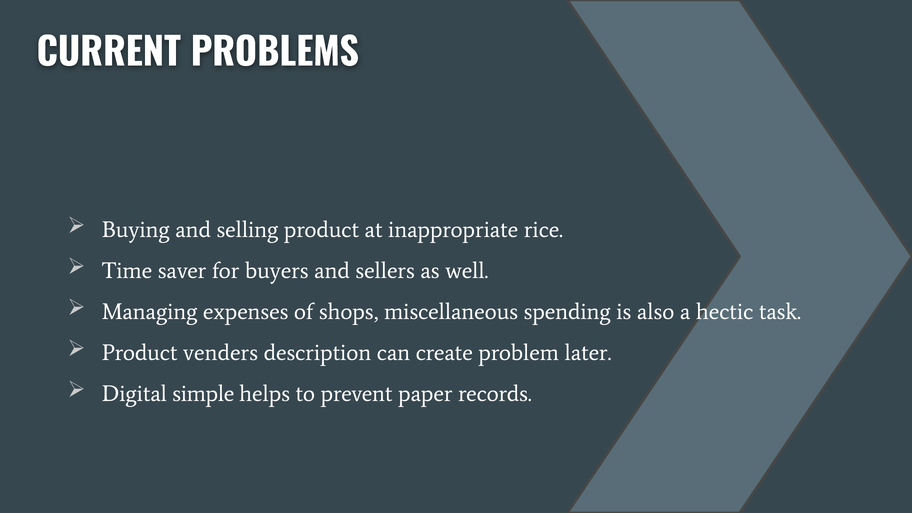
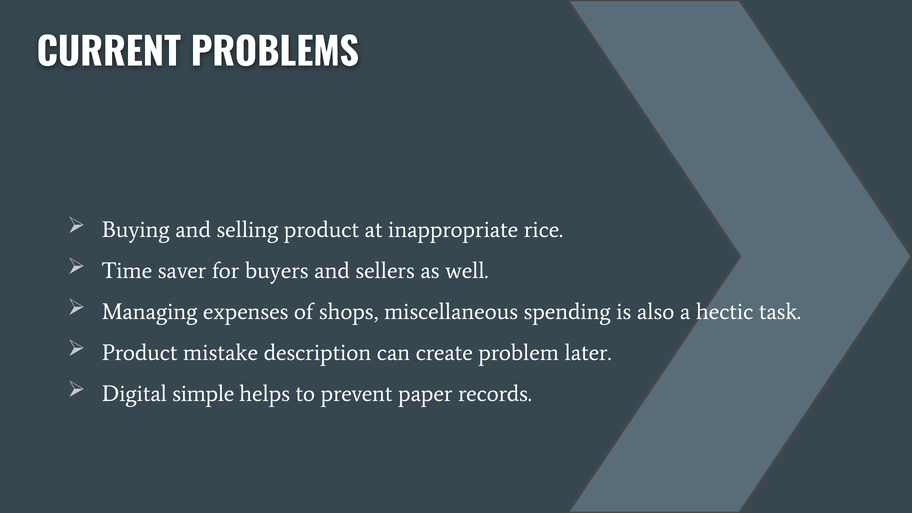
venders: venders -> mistake
